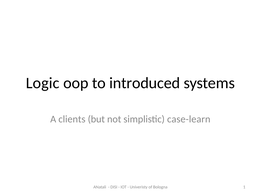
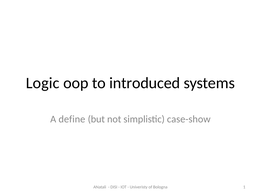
clients: clients -> define
case-learn: case-learn -> case-show
